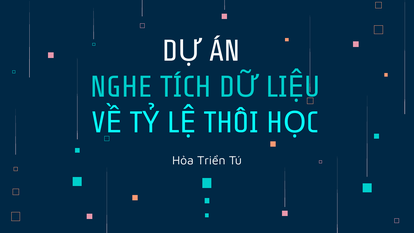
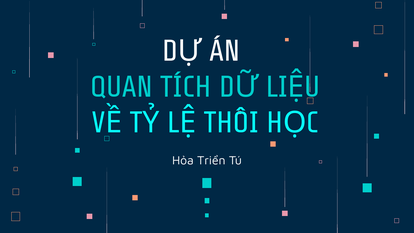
NGHE: NGHE -> QUAN
